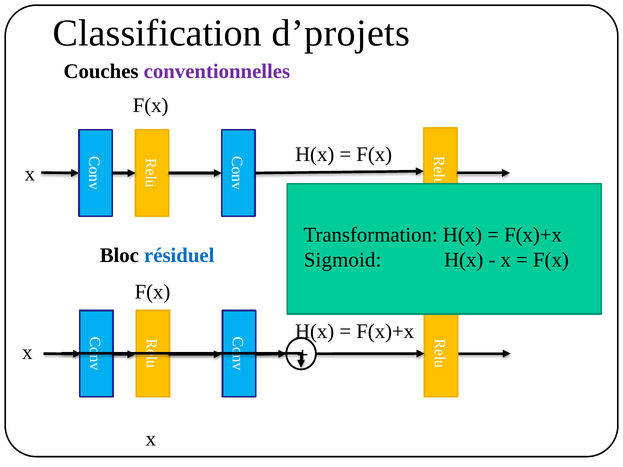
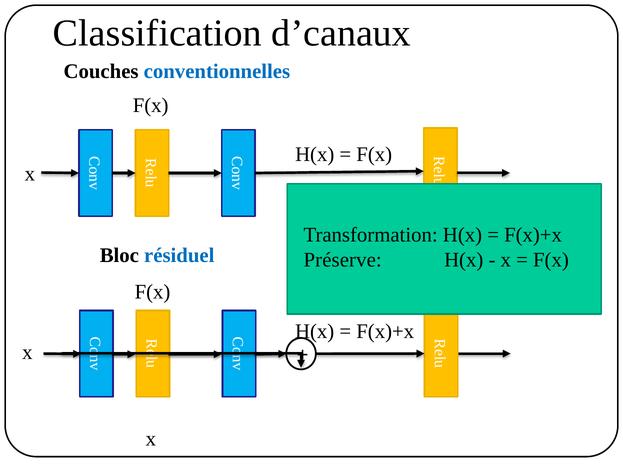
d’projets: d’projets -> d’canaux
conventionnelles colour: purple -> blue
Sigmoid: Sigmoid -> Préserve
